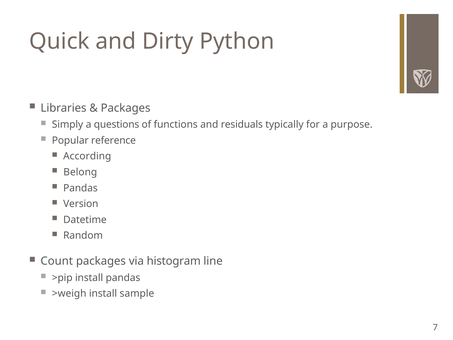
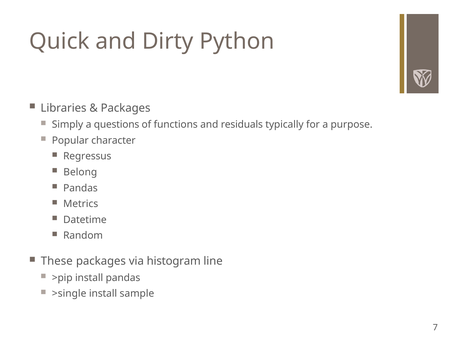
reference: reference -> character
According: According -> Regressus
Version: Version -> Metrics
Count: Count -> These
>weigh: >weigh -> >single
